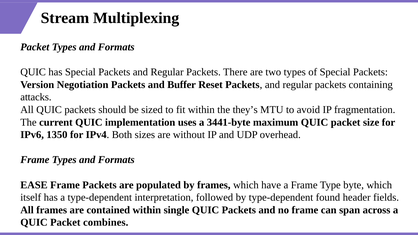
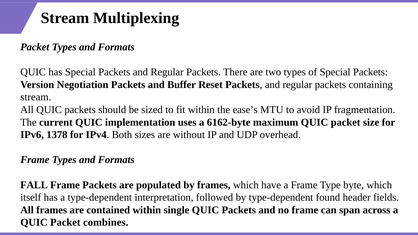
attacks at (36, 97): attacks -> stream
they’s: they’s -> ease’s
3441-byte: 3441-byte -> 6162-byte
1350: 1350 -> 1378
EASE: EASE -> FALL
